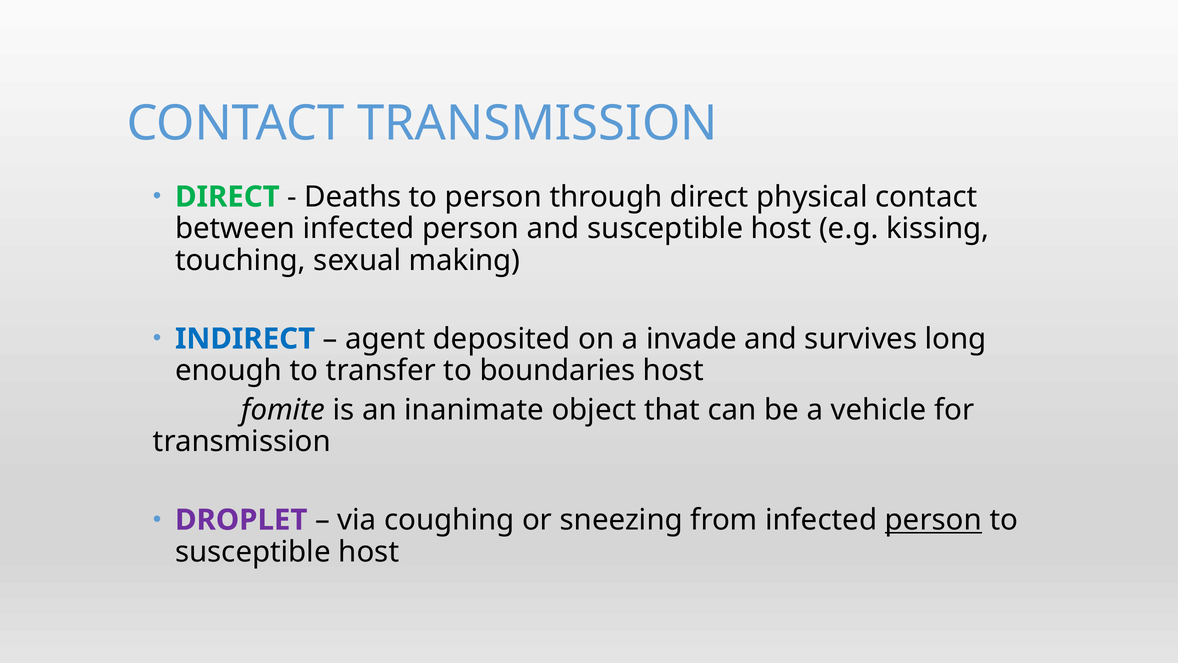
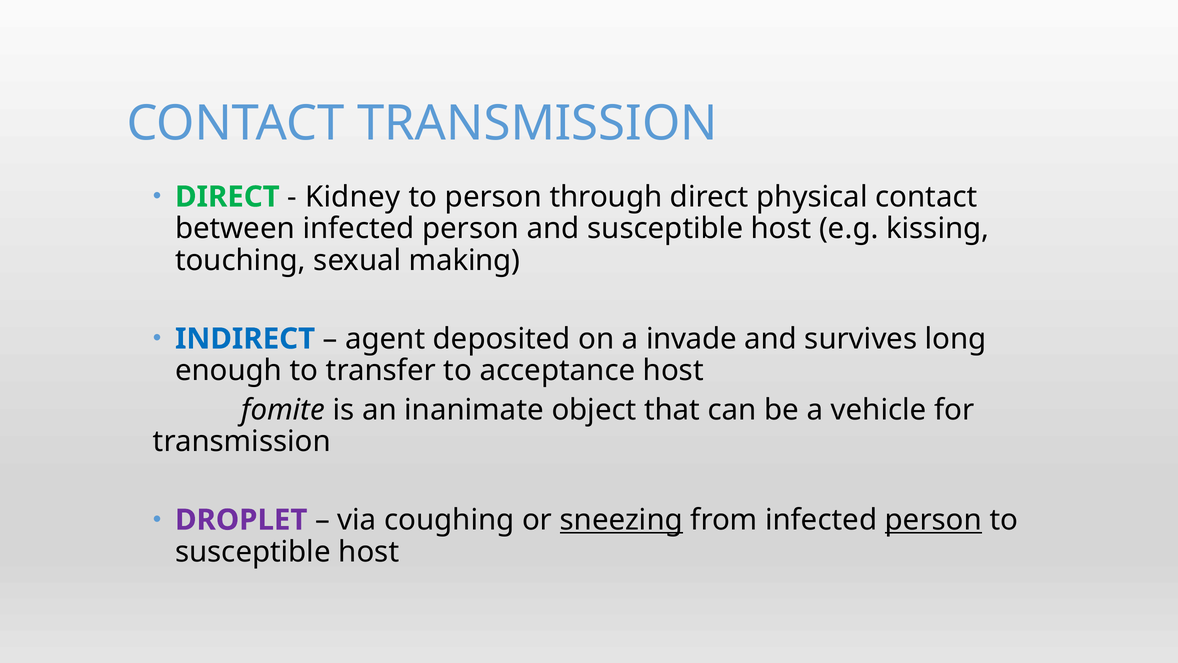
Deaths: Deaths -> Kidney
boundaries: boundaries -> acceptance
sneezing underline: none -> present
